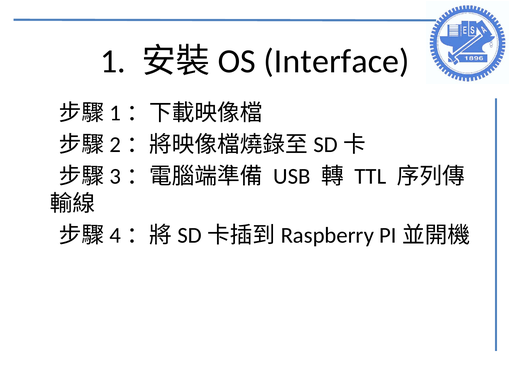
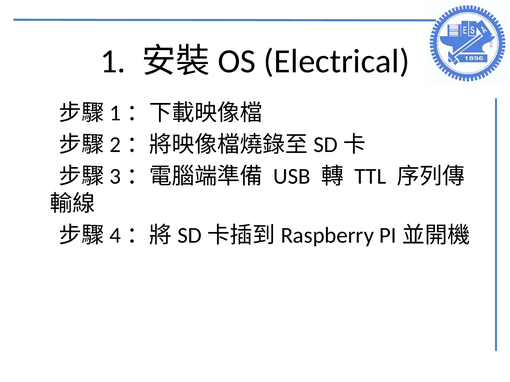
Interface: Interface -> Electrical
